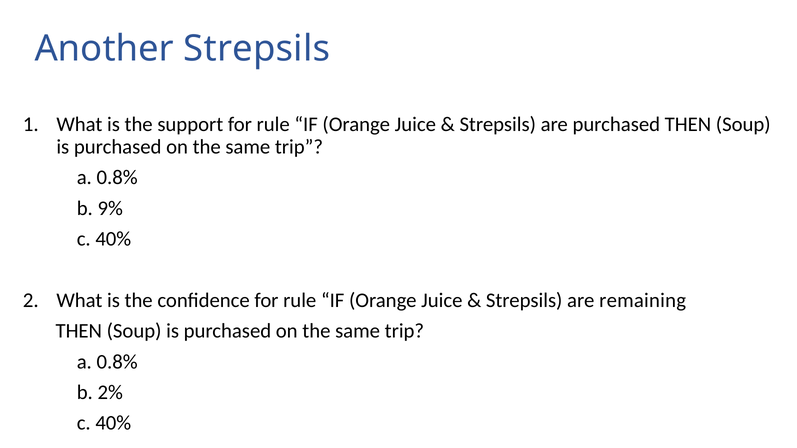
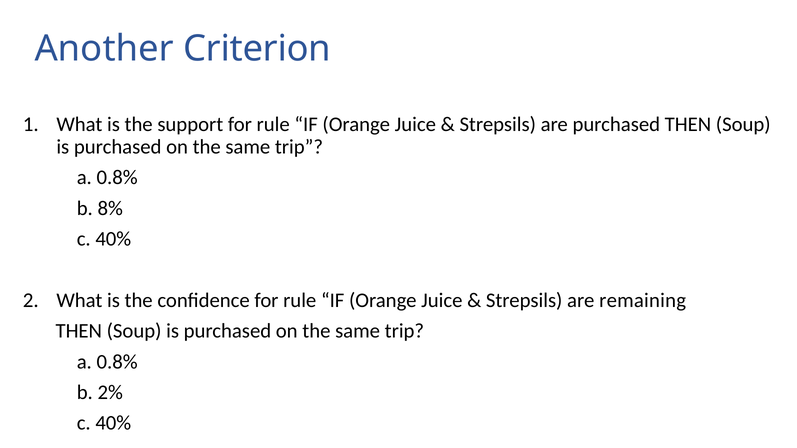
Another Strepsils: Strepsils -> Criterion
9%: 9% -> 8%
